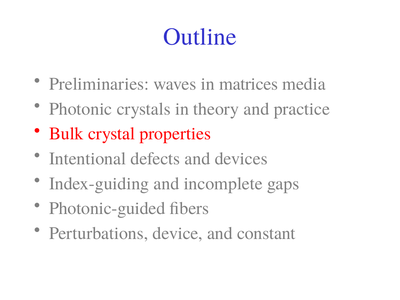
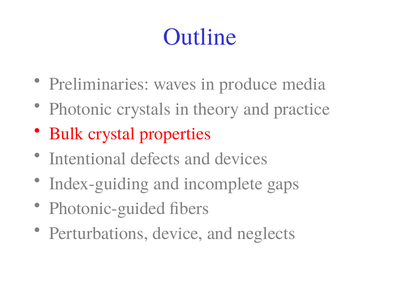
matrices: matrices -> produce
constant: constant -> neglects
